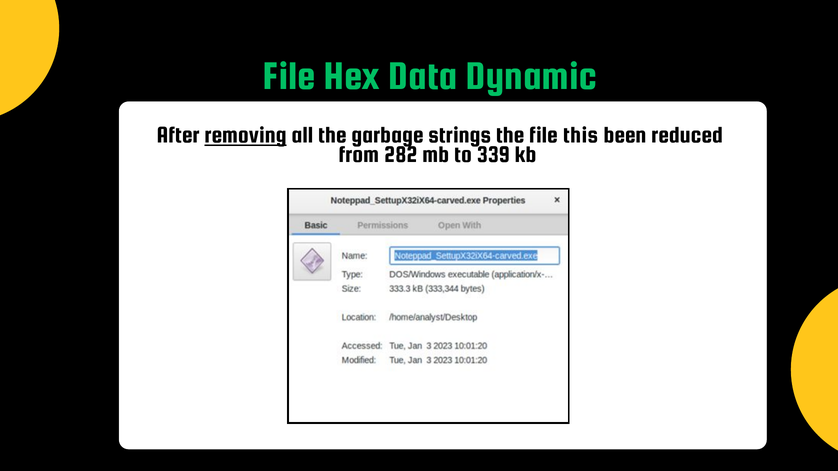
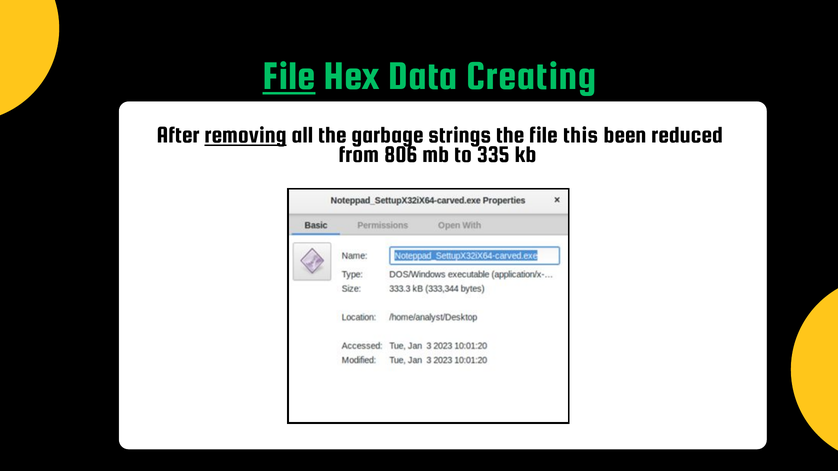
File at (289, 76) underline: none -> present
Dynamic: Dynamic -> Creating
282: 282 -> 806
339: 339 -> 335
